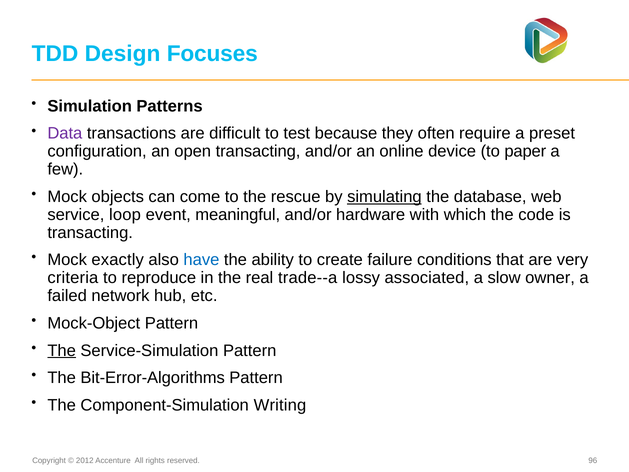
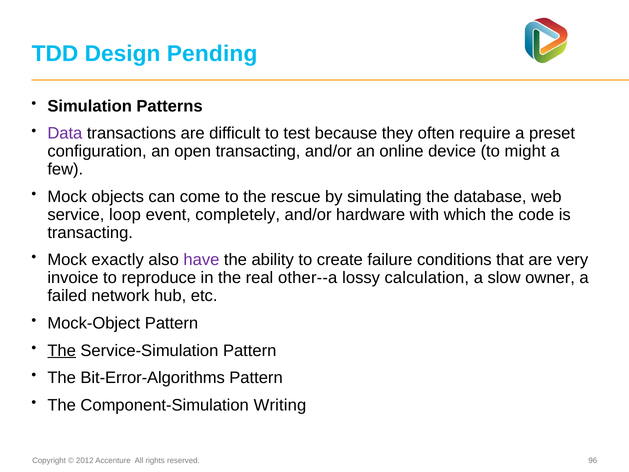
Focuses: Focuses -> Pending
paper: paper -> might
simulating underline: present -> none
meaningful: meaningful -> completely
have colour: blue -> purple
criteria: criteria -> invoice
trade--a: trade--a -> other--a
associated: associated -> calculation
